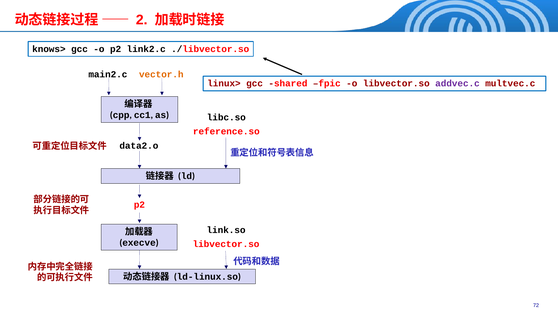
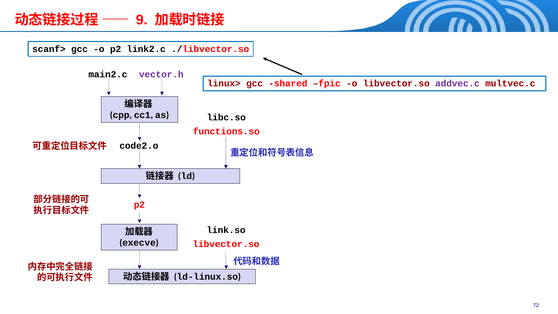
2: 2 -> 9
knows>: knows> -> scanf>
vector.h colour: orange -> purple
reference.so: reference.so -> functions.so
data2.o: data2.o -> code2.o
